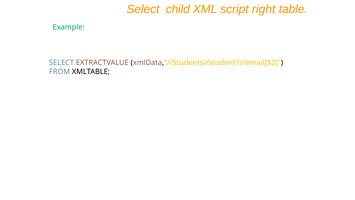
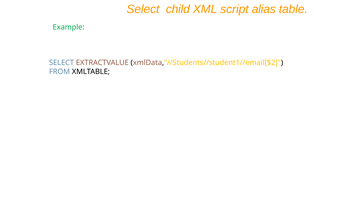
right: right -> alias
